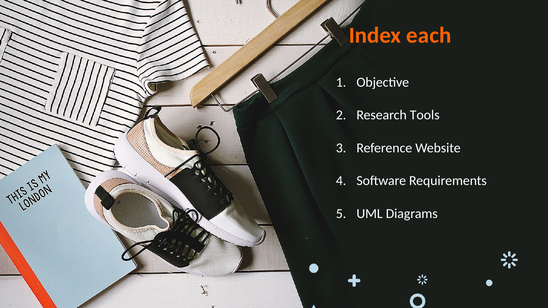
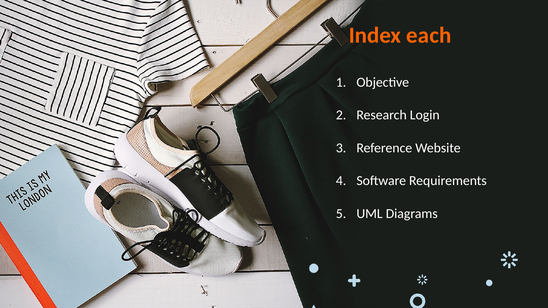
Tools: Tools -> Login
